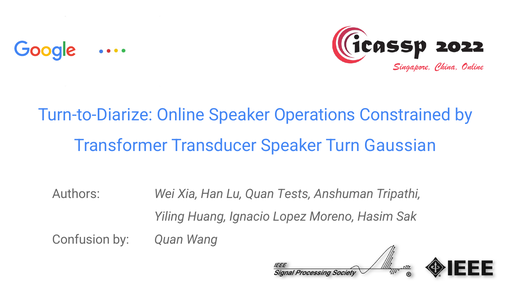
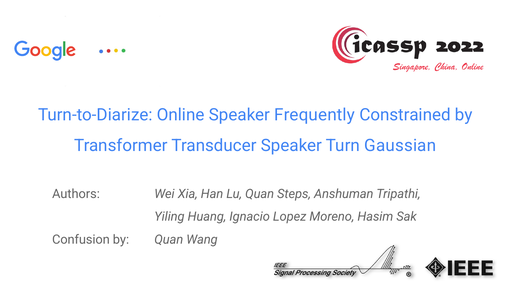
Operations: Operations -> Frequently
Tests: Tests -> Steps
